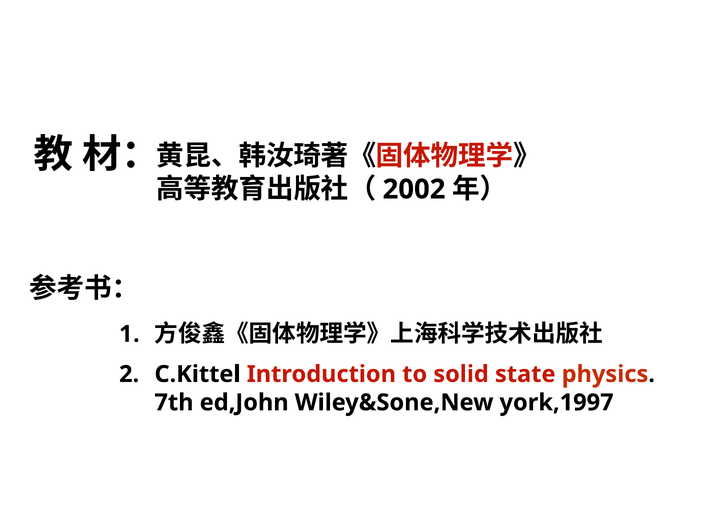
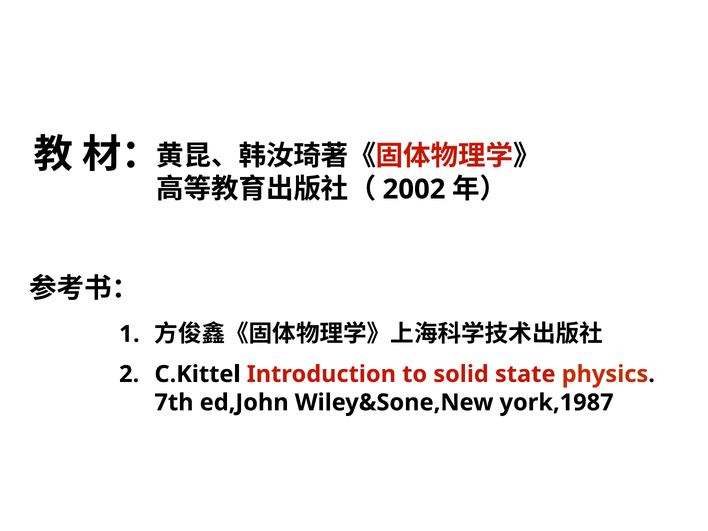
york,1997: york,1997 -> york,1987
